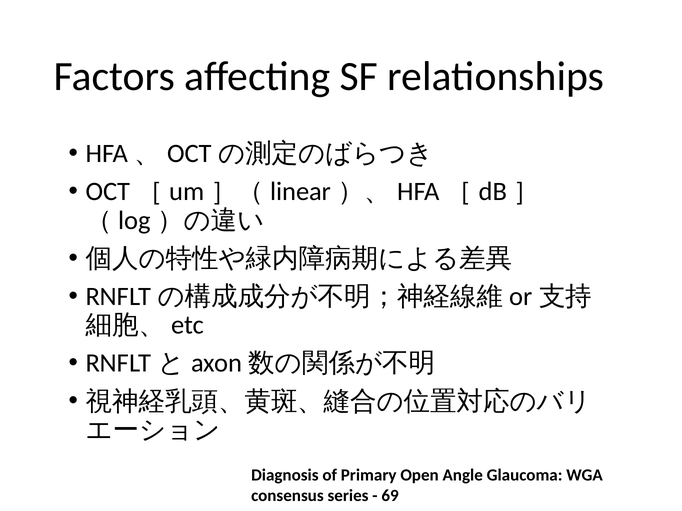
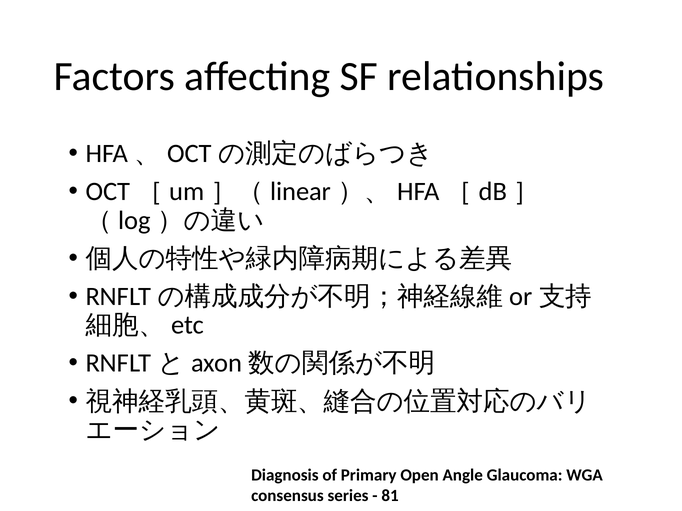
69: 69 -> 81
